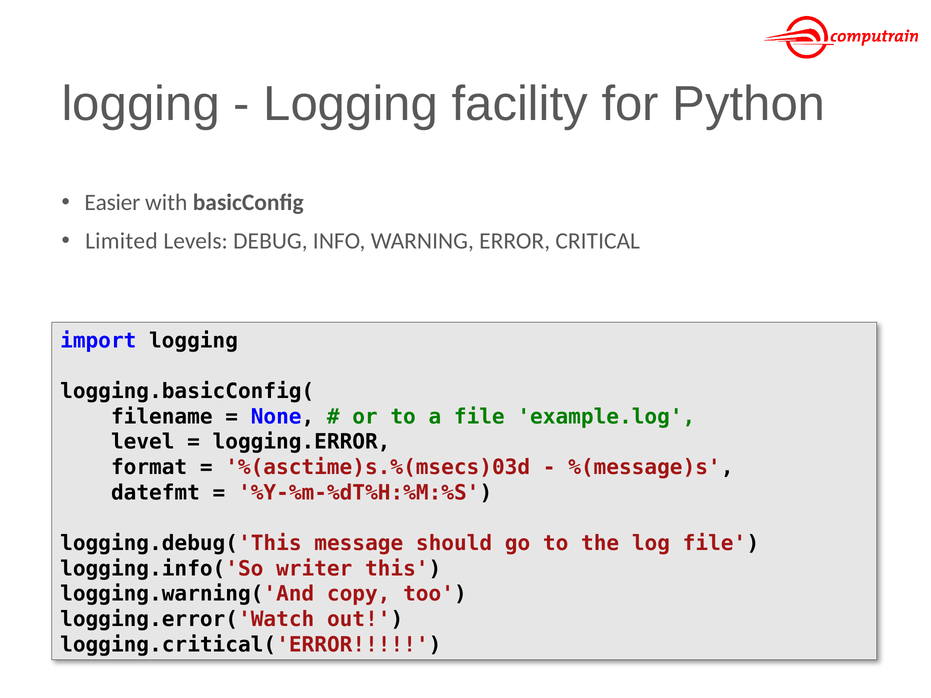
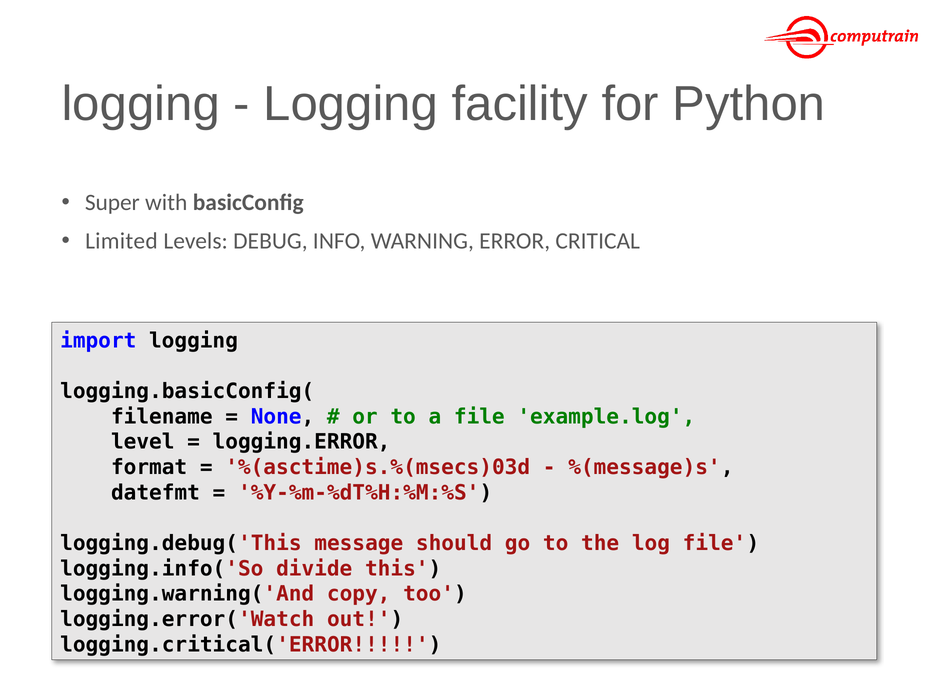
Easier: Easier -> Super
writer: writer -> divide
